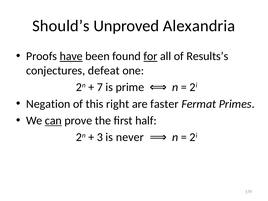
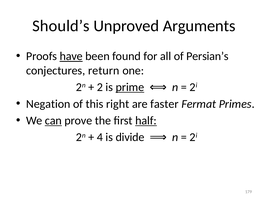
Alexandria: Alexandria -> Arguments
for underline: present -> none
Results’s: Results’s -> Persian’s
defeat: defeat -> return
7: 7 -> 2
prime underline: none -> present
half underline: none -> present
3: 3 -> 4
never: never -> divide
